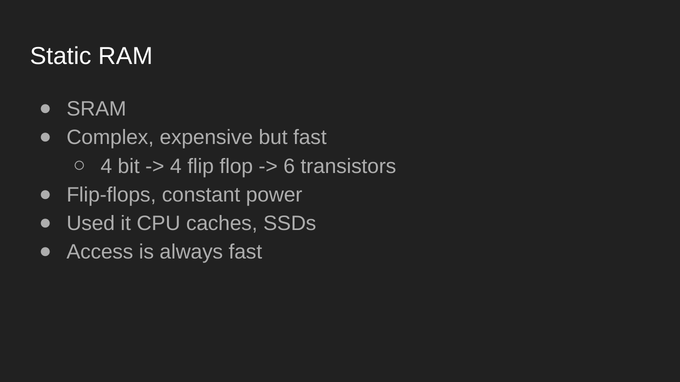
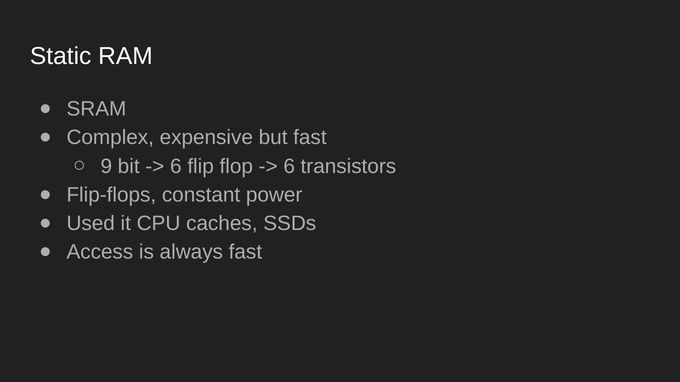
4 at (106, 166): 4 -> 9
4 at (176, 166): 4 -> 6
